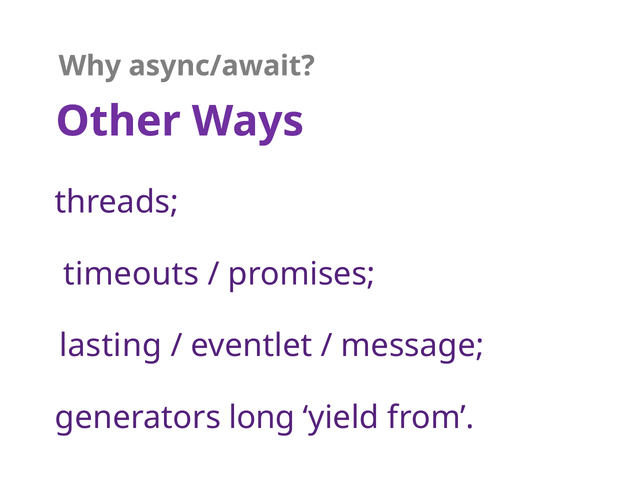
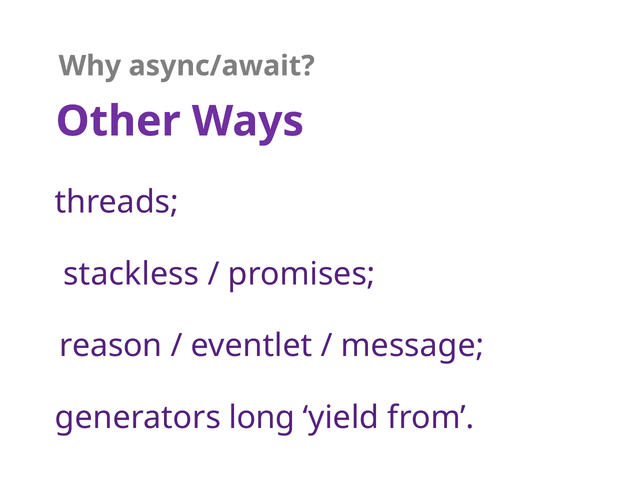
timeouts: timeouts -> stackless
lasting: lasting -> reason
